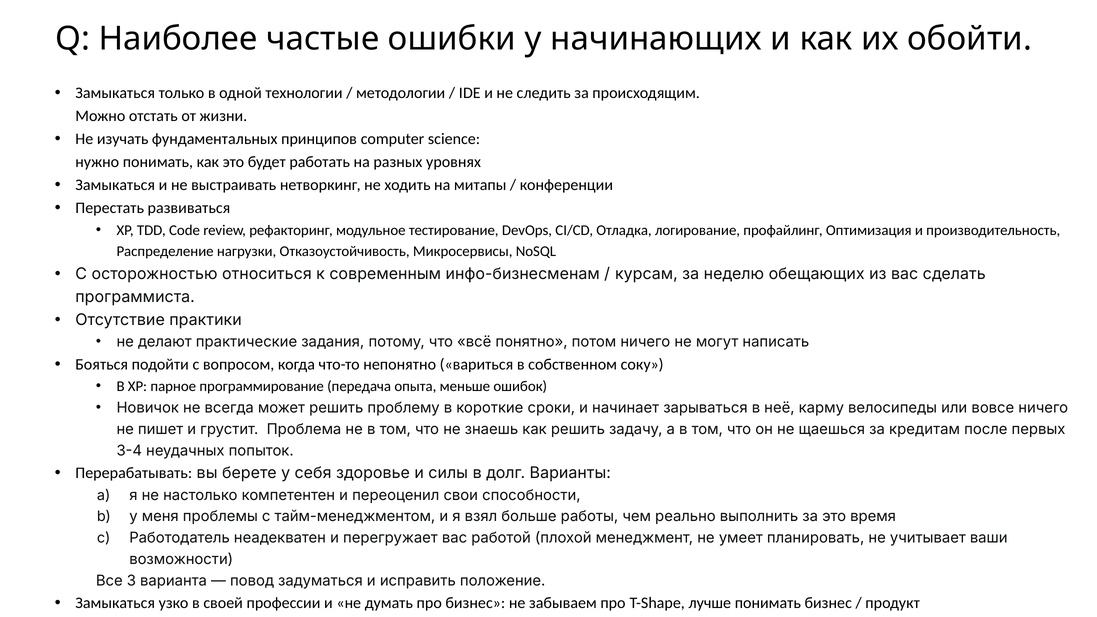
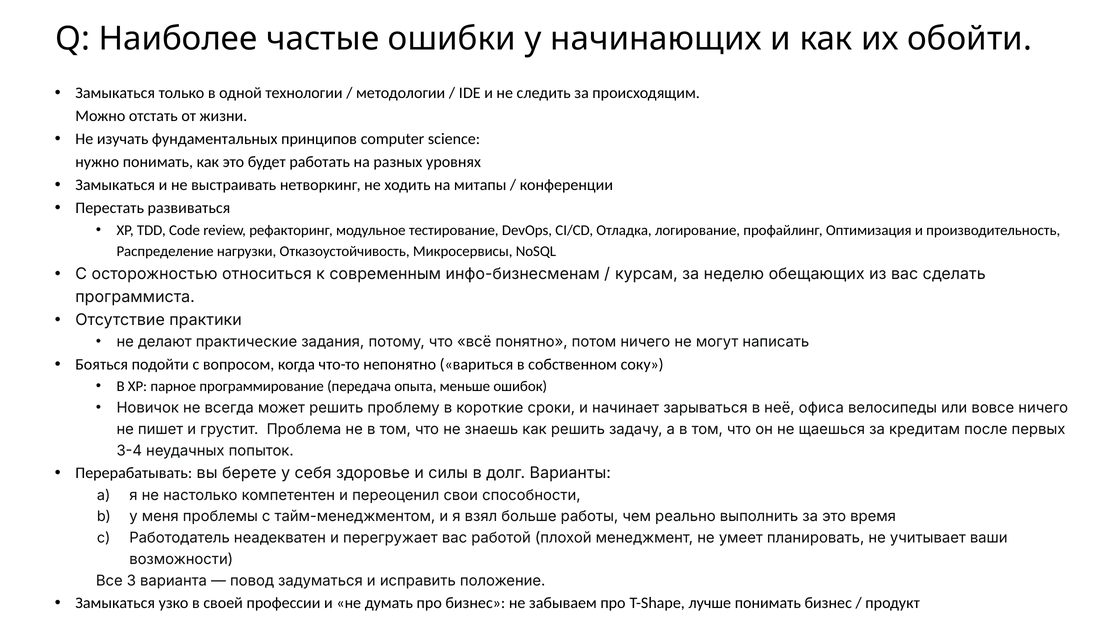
карму: карму -> офиса
